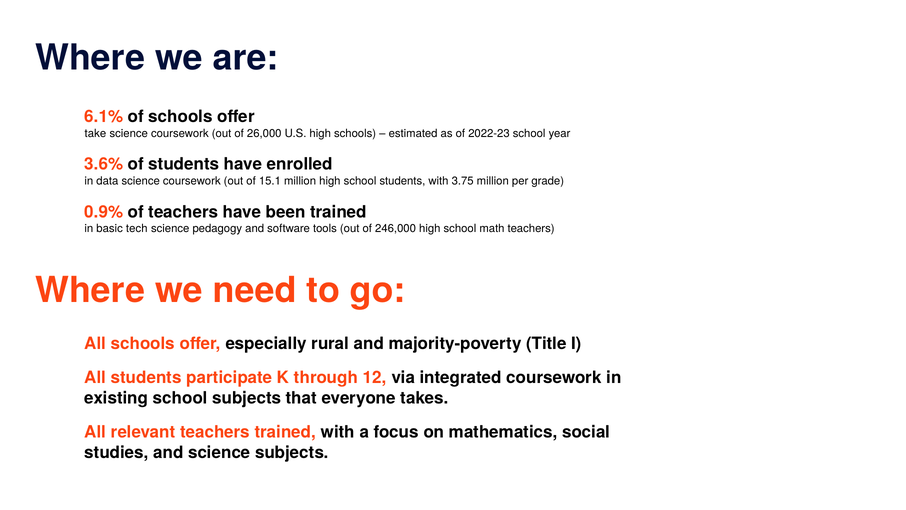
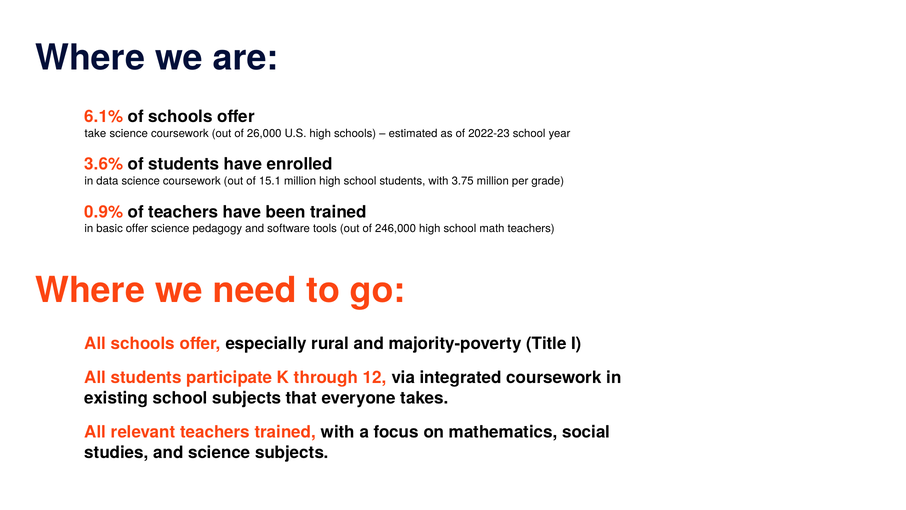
basic tech: tech -> offer
